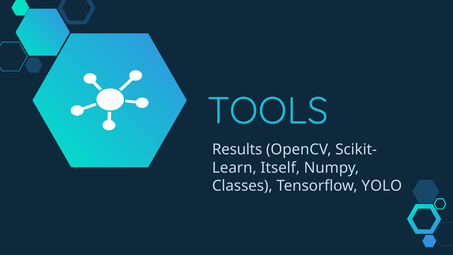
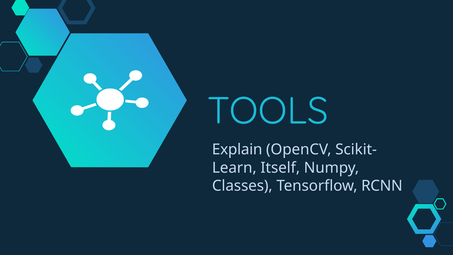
Results: Results -> Explain
YOLO: YOLO -> RCNN
